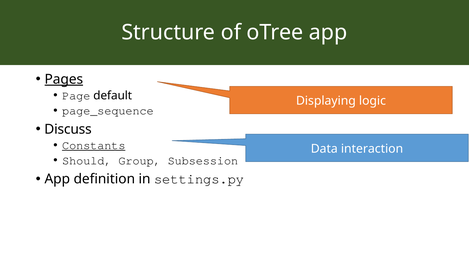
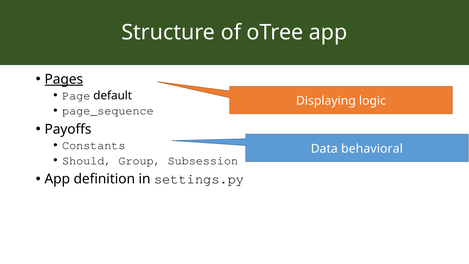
Discuss: Discuss -> Payoffs
Constants underline: present -> none
interaction: interaction -> behavioral
